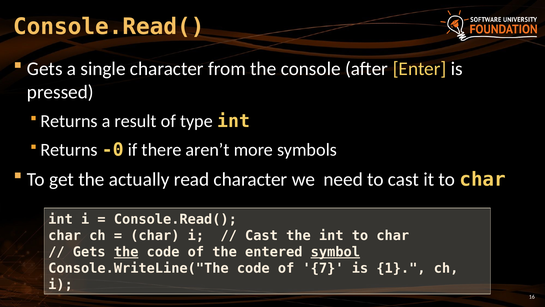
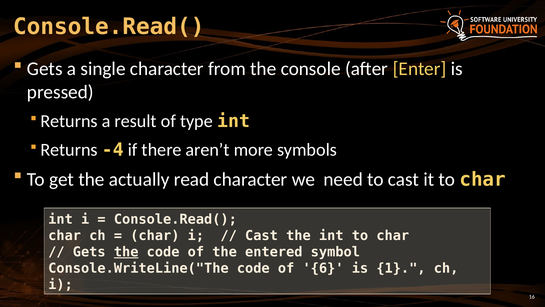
-0: -0 -> -4
symbol underline: present -> none
7: 7 -> 6
